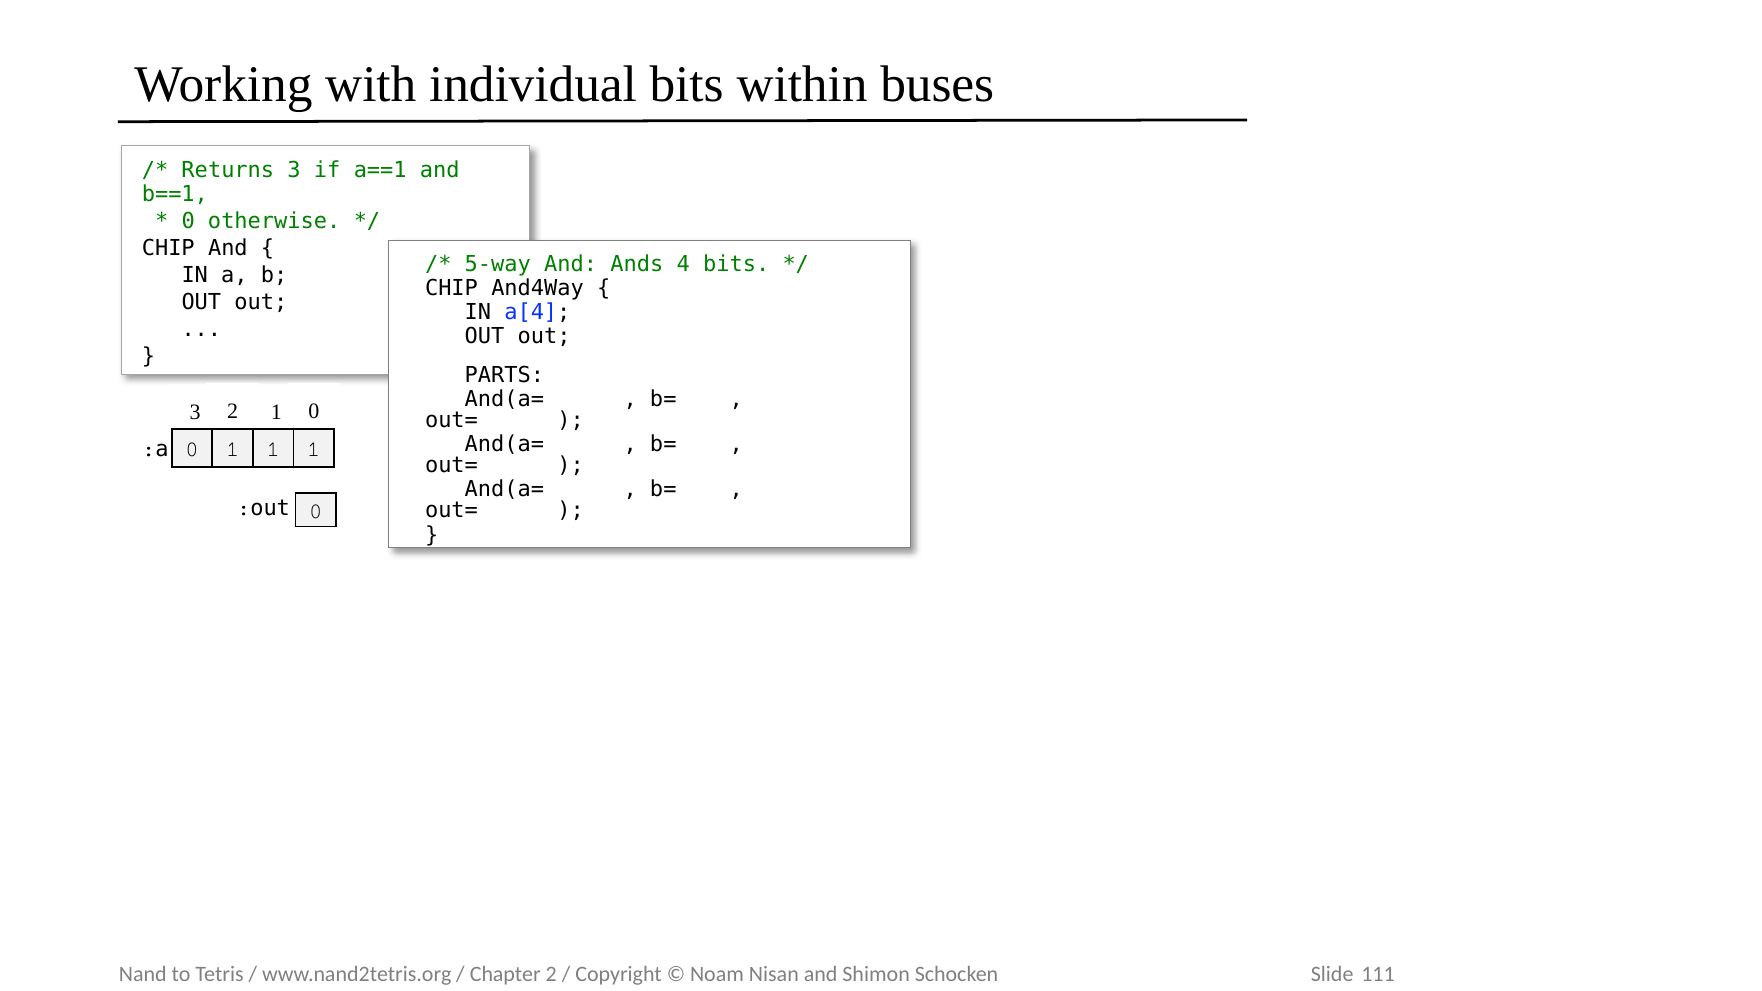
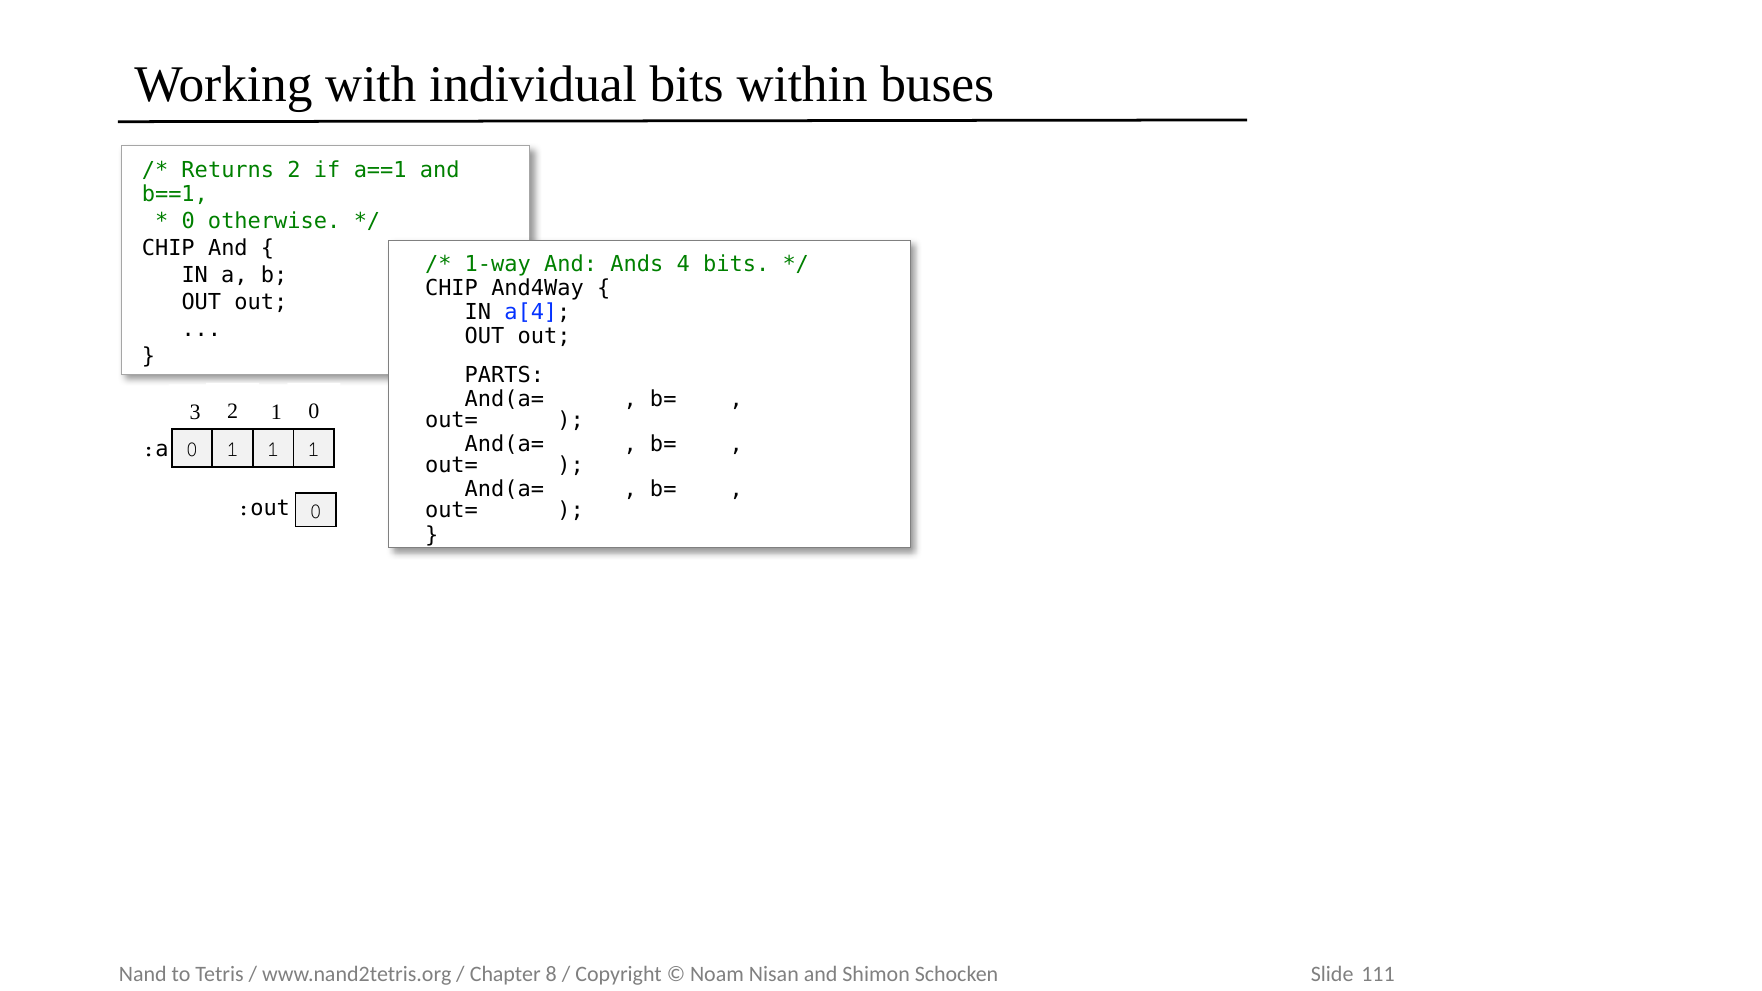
Returns 3: 3 -> 2
5-way: 5-way -> 1-way
2 at (551, 974): 2 -> 8
